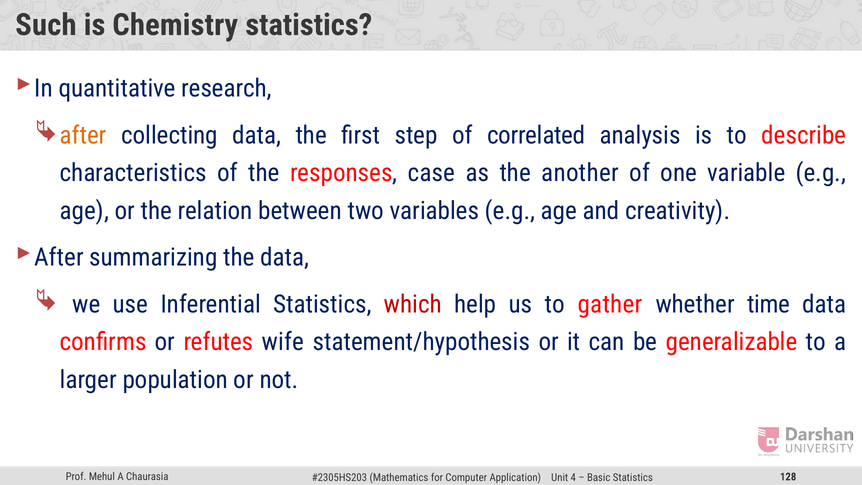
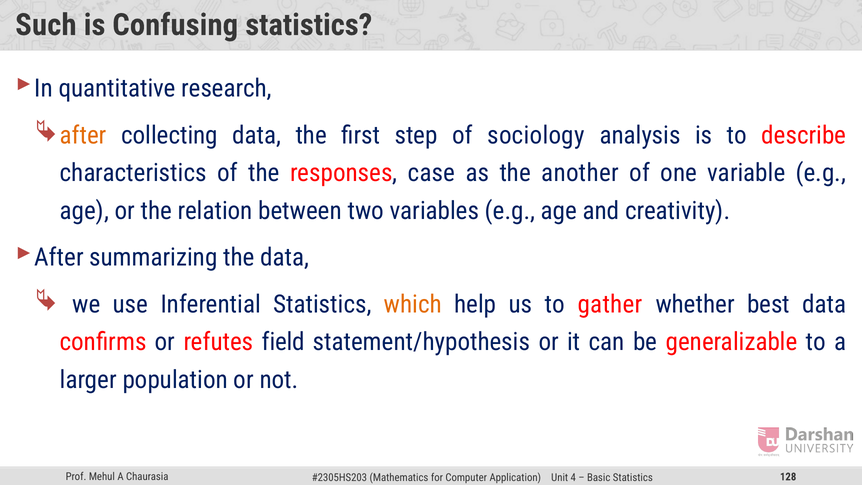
Chemistry: Chemistry -> Confusing
correlated: correlated -> sociology
which colour: red -> orange
time: time -> best
wife: wife -> field
